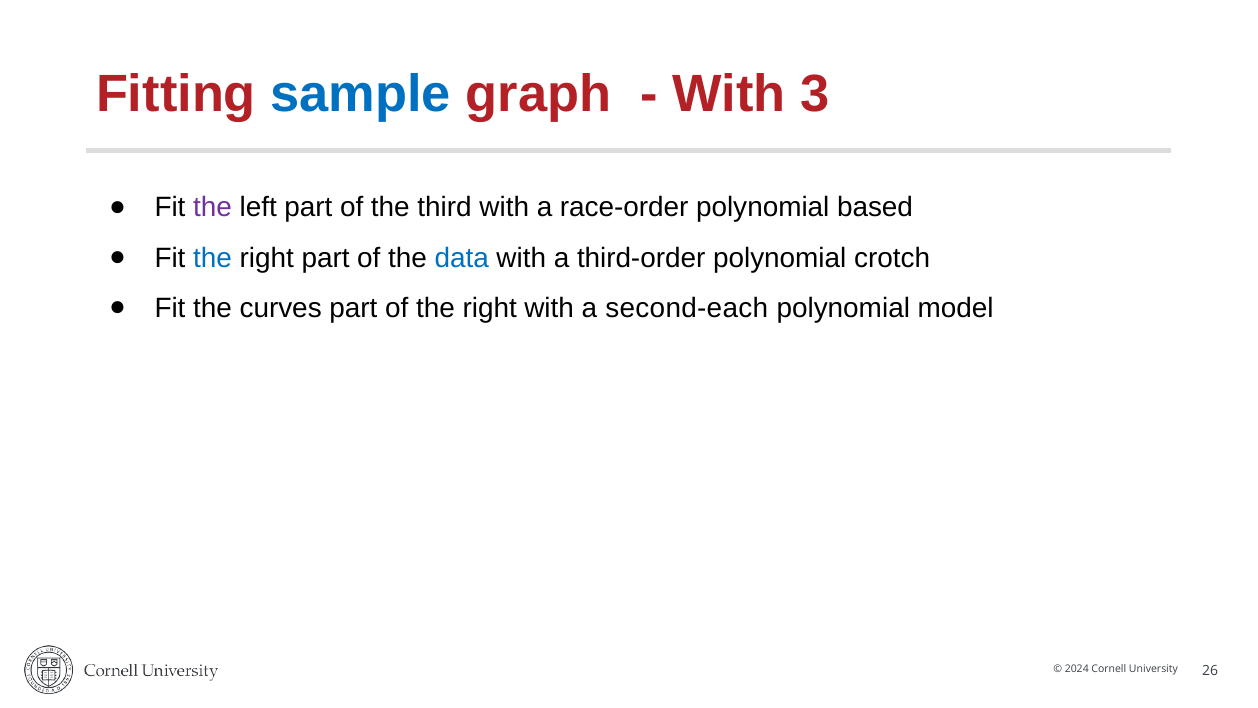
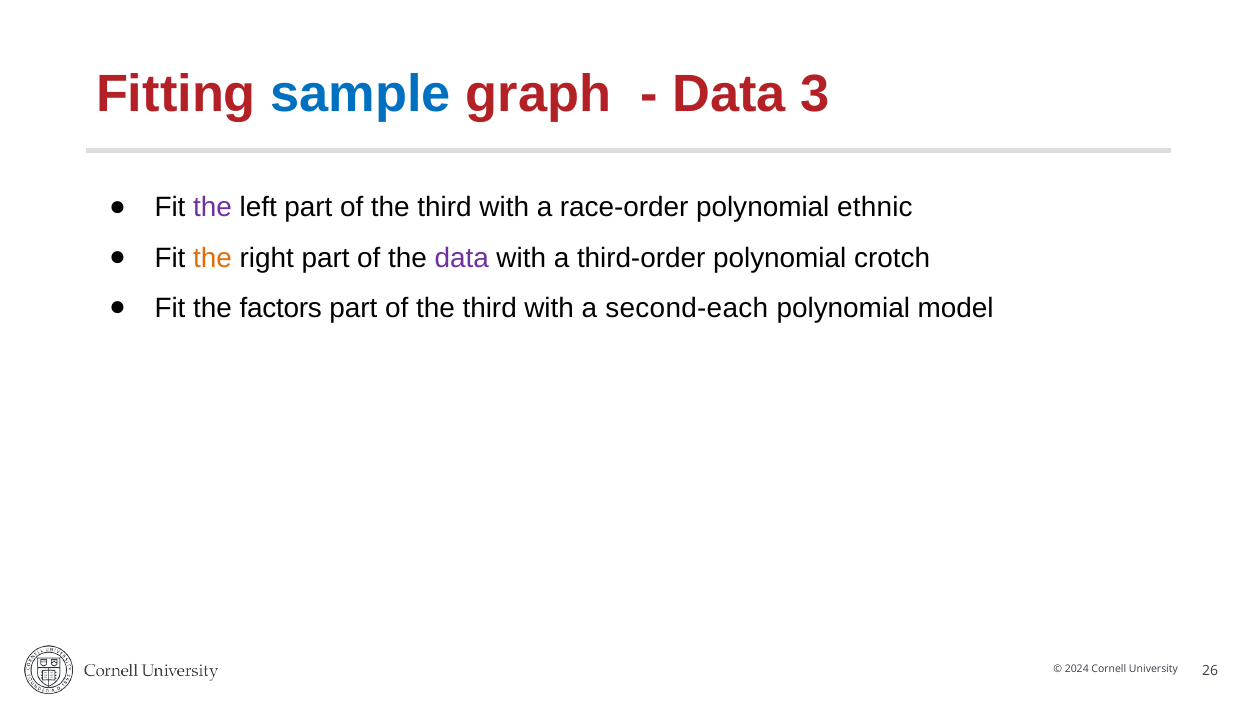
With at (729, 94): With -> Data
based: based -> ethnic
the at (212, 258) colour: blue -> orange
data at (462, 258) colour: blue -> purple
curves: curves -> factors
right at (490, 308): right -> third
